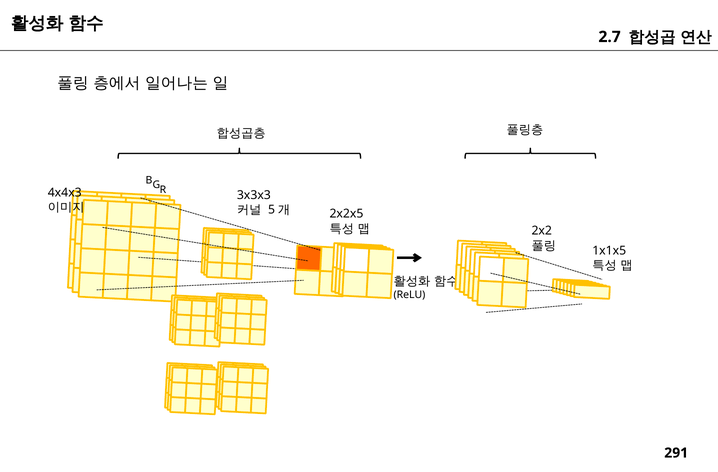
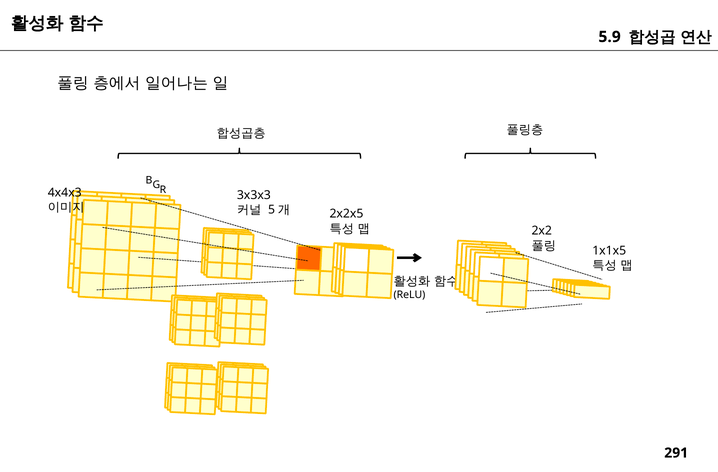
2.7: 2.7 -> 5.9
